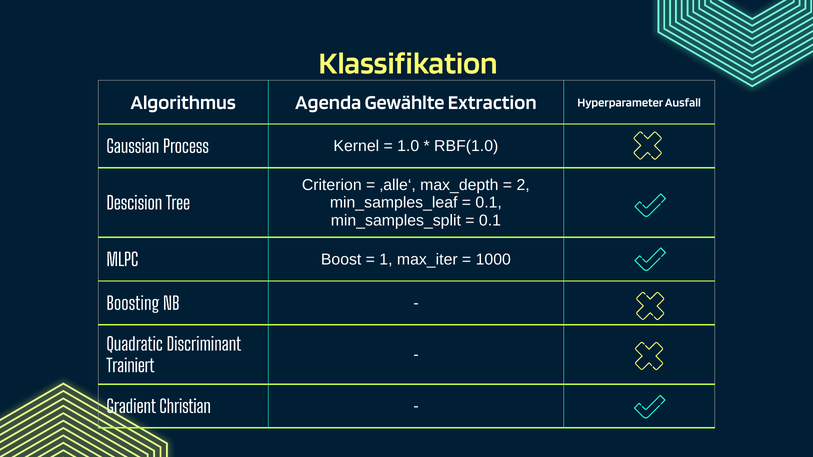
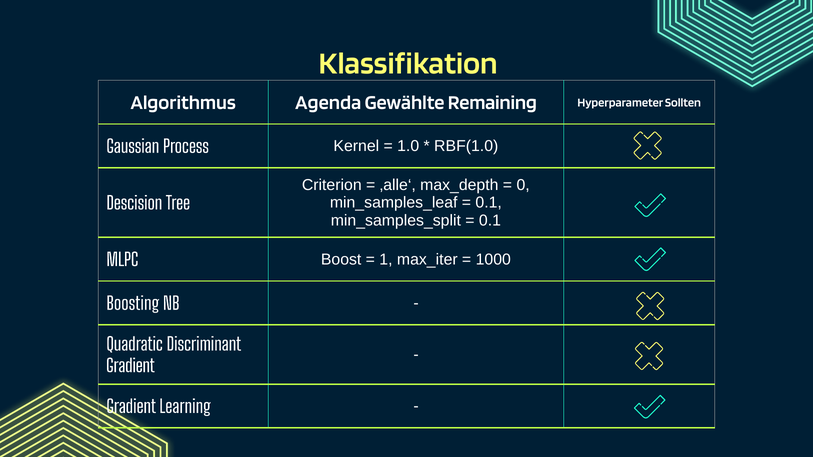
Extraction: Extraction -> Remaining
Ausfall: Ausfall -> Sollten
2: 2 -> 0
Trainiert at (130, 366): Trainiert -> Gradient
Christian: Christian -> Learning
